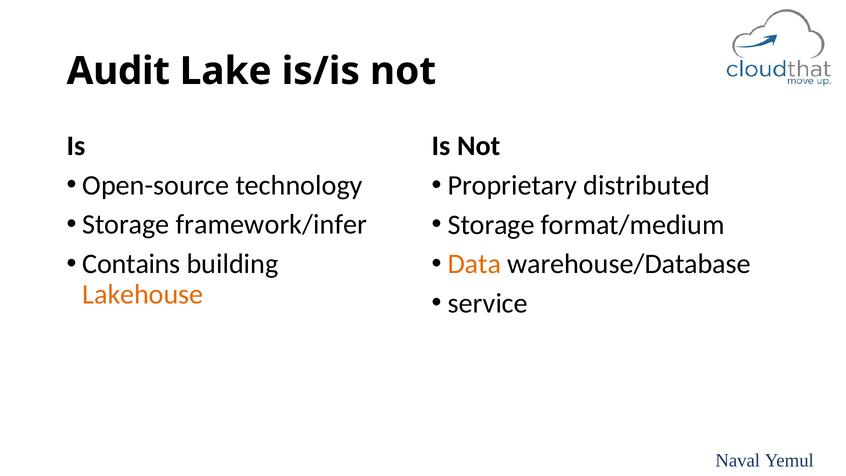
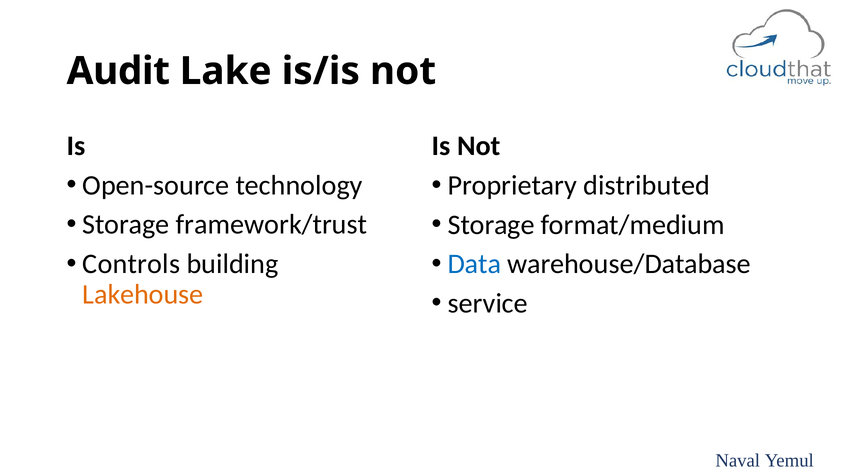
framework/infer: framework/infer -> framework/trust
Contains: Contains -> Controls
Data colour: orange -> blue
